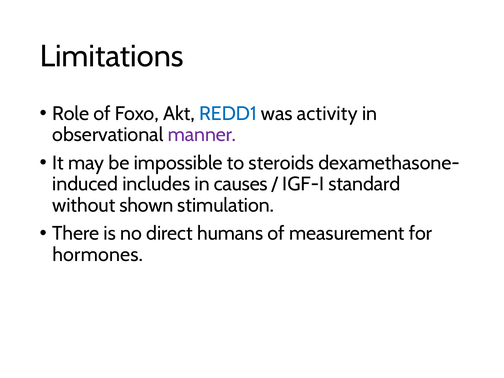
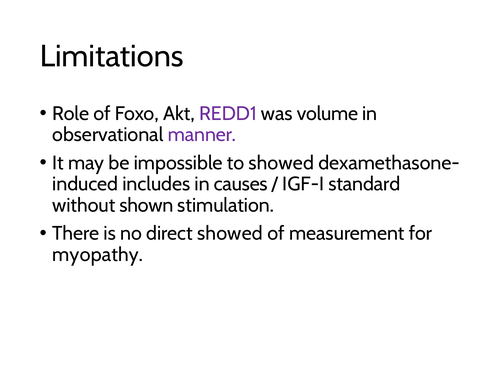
REDD1 colour: blue -> purple
activity: activity -> volume
to steroids: steroids -> showed
direct humans: humans -> showed
hormones: hormones -> myopathy
